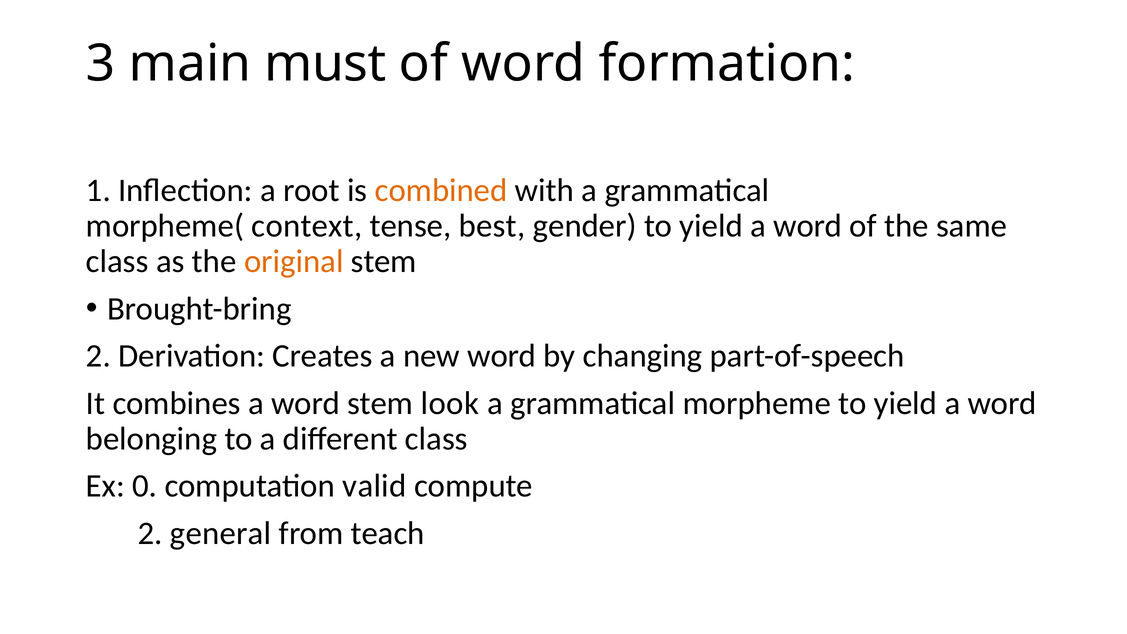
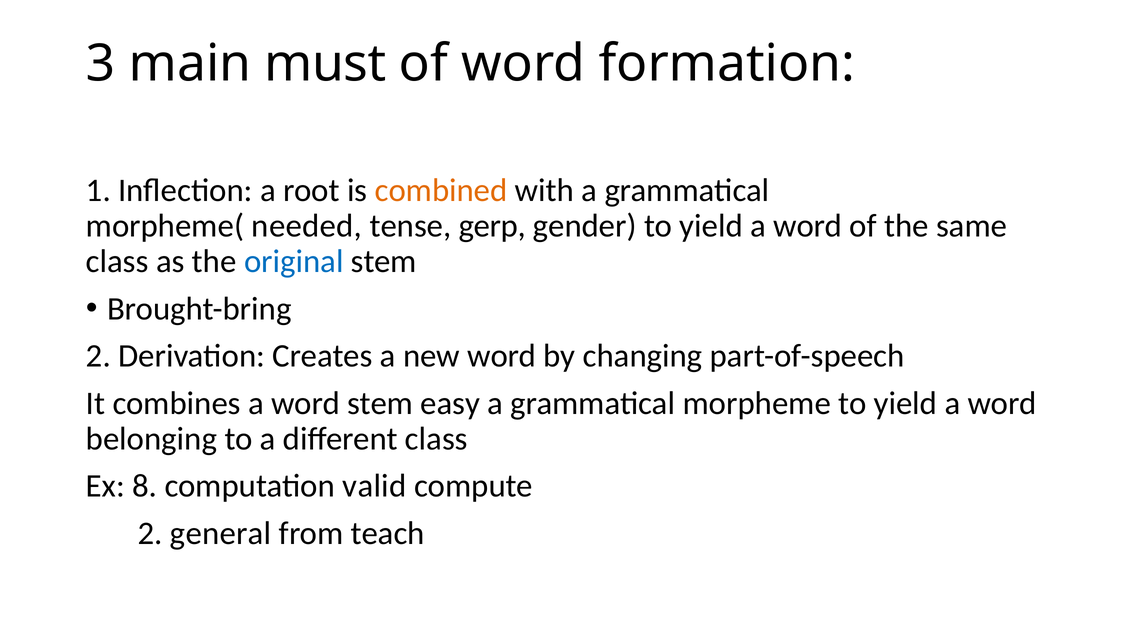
context: context -> needed
best: best -> gerp
original colour: orange -> blue
look: look -> easy
0: 0 -> 8
